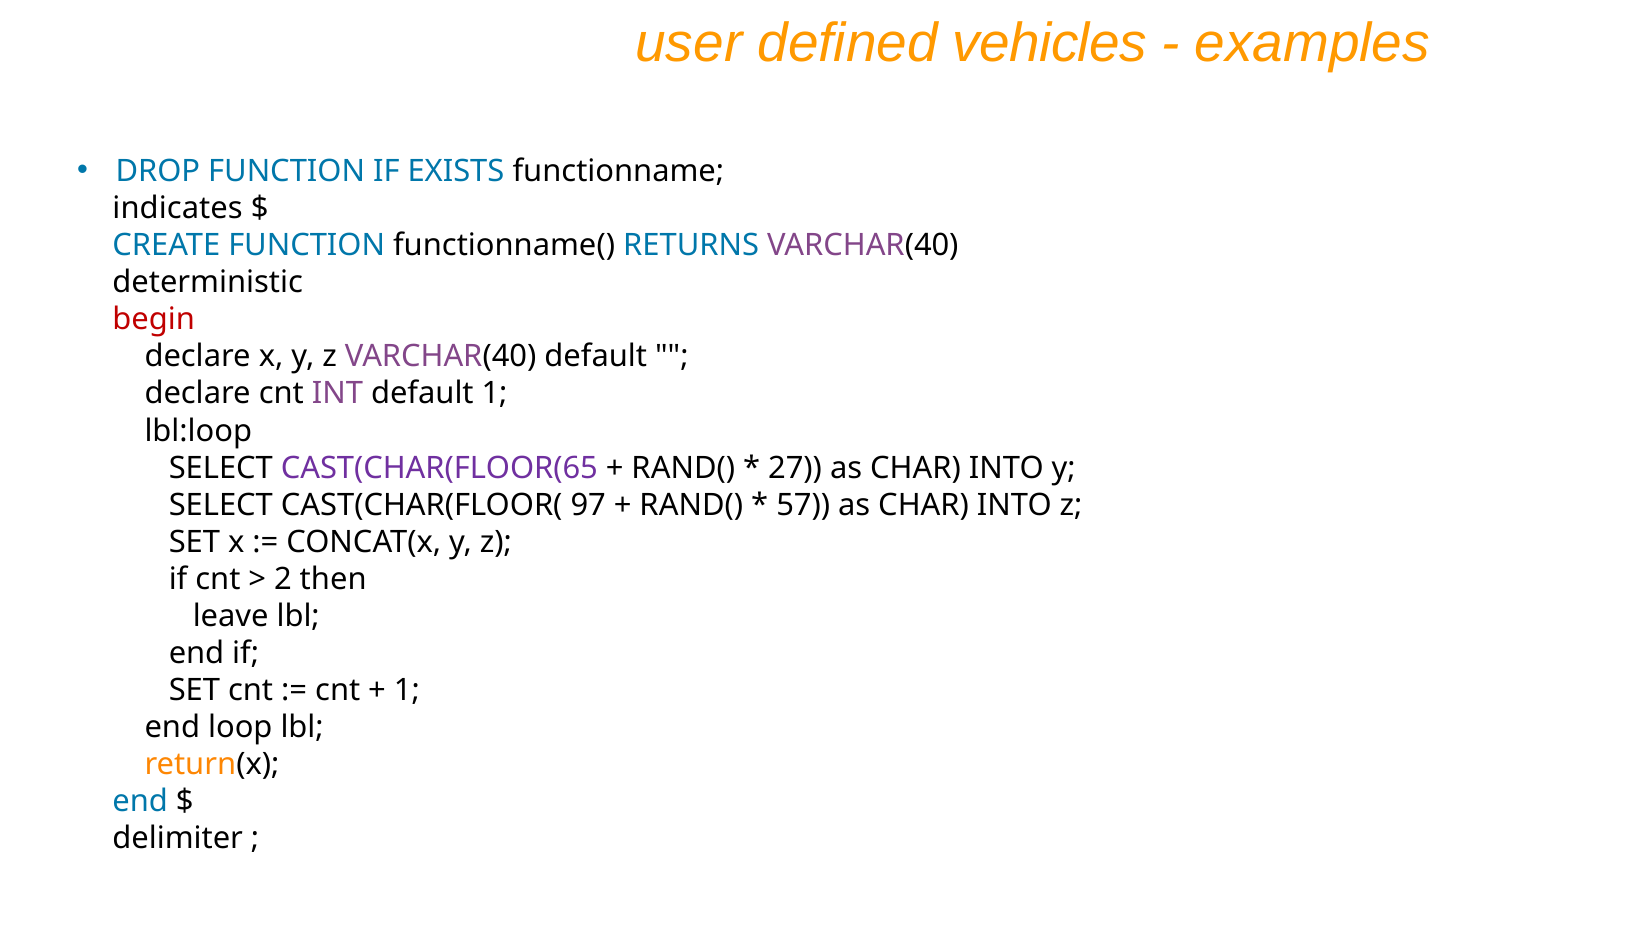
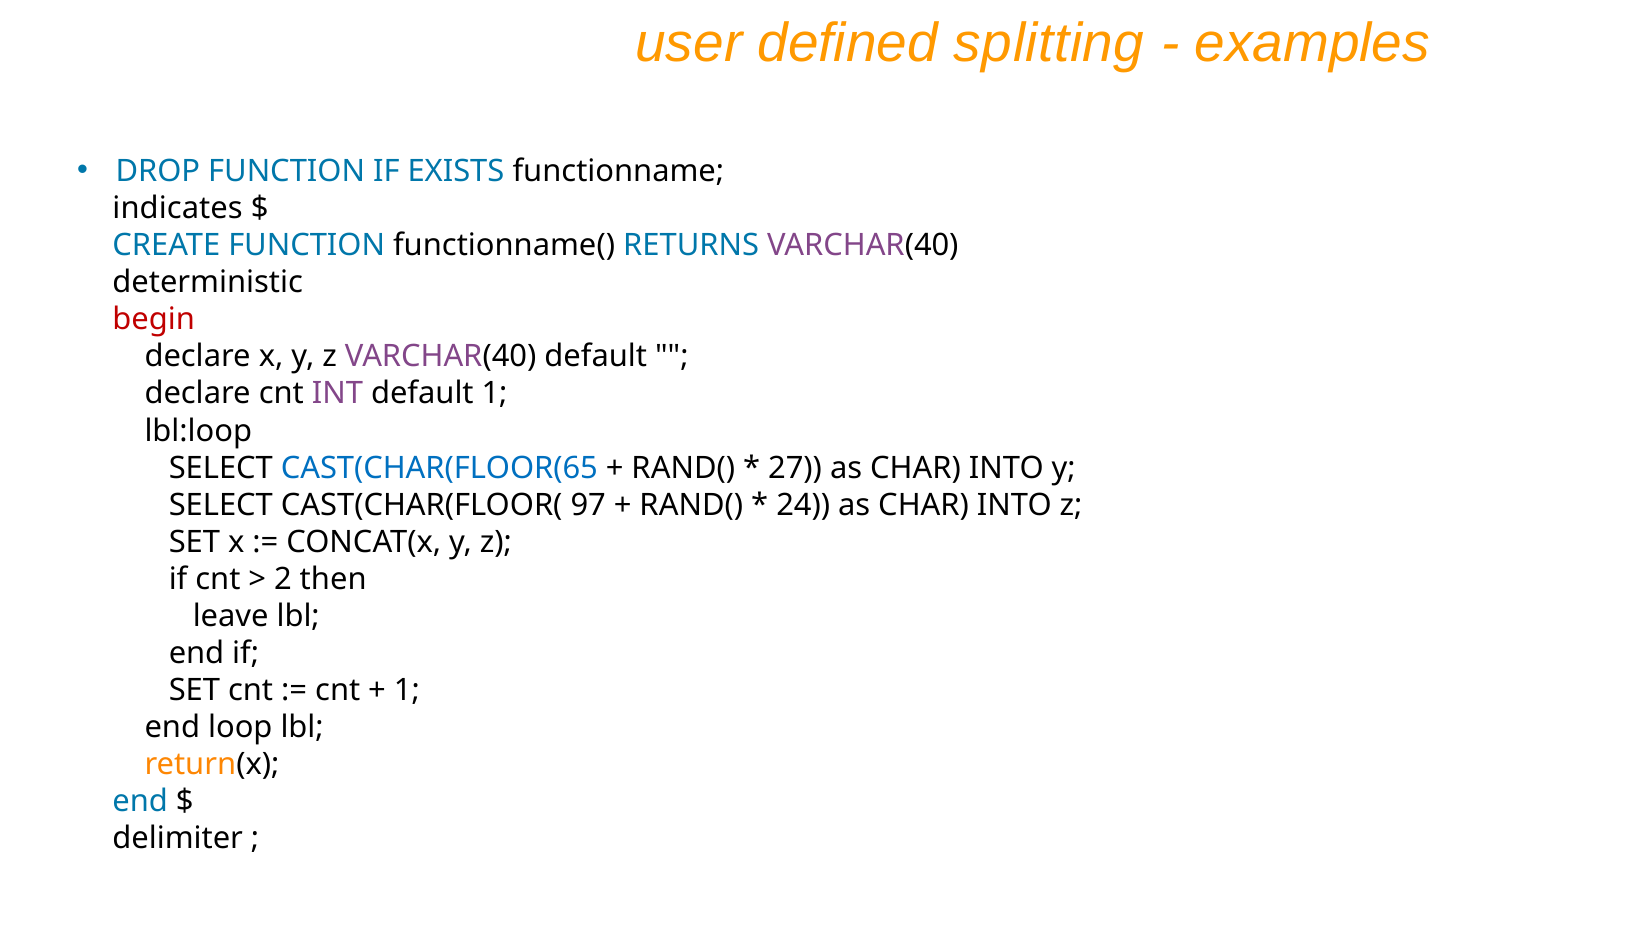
vehicles: vehicles -> splitting
CAST(CHAR(FLOOR(65 colour: purple -> blue
57: 57 -> 24
